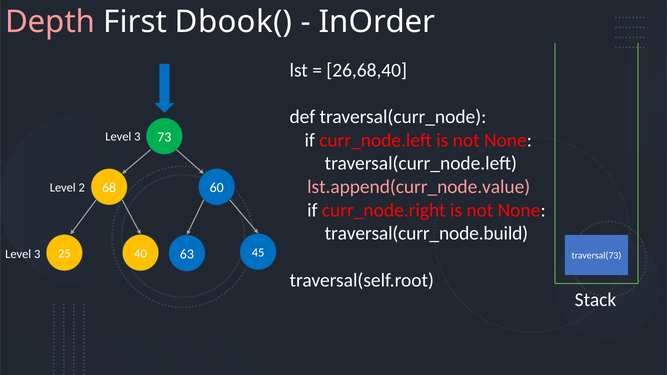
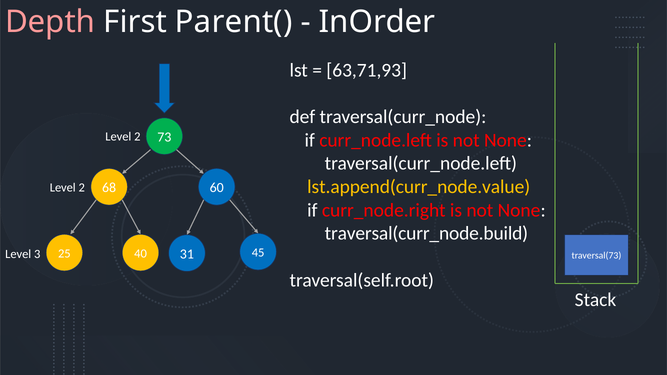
Dbook(: Dbook( -> Parent(
26,68,40: 26,68,40 -> 63,71,93
3 at (137, 137): 3 -> 2
lst.append(curr_node.value colour: pink -> yellow
63: 63 -> 31
